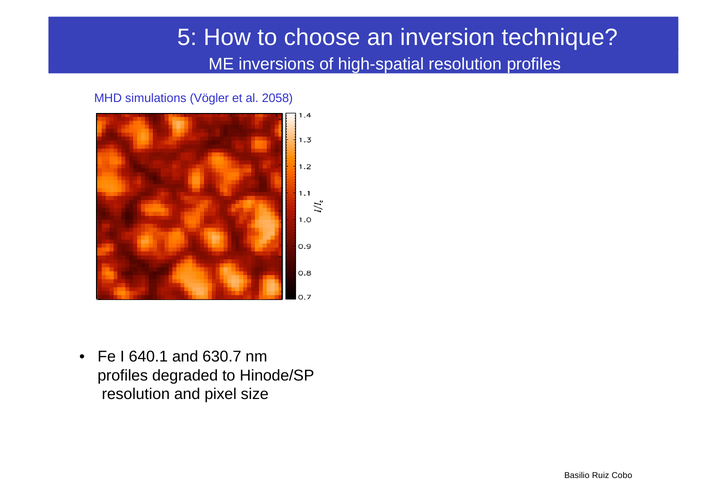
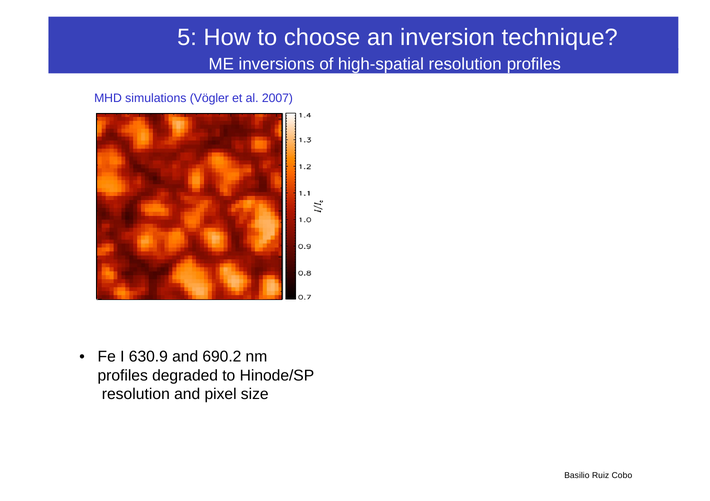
2058: 2058 -> 2007
640.1: 640.1 -> 630.9
630.7: 630.7 -> 690.2
